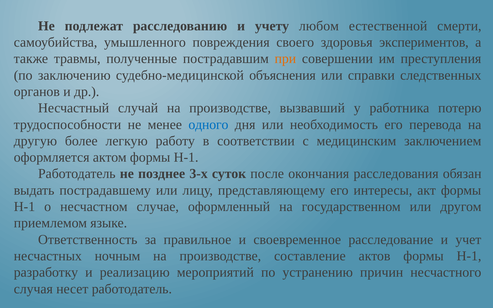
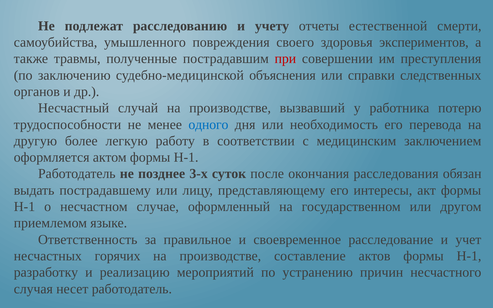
любом: любом -> отчеты
при colour: orange -> red
ночным: ночным -> горячих
